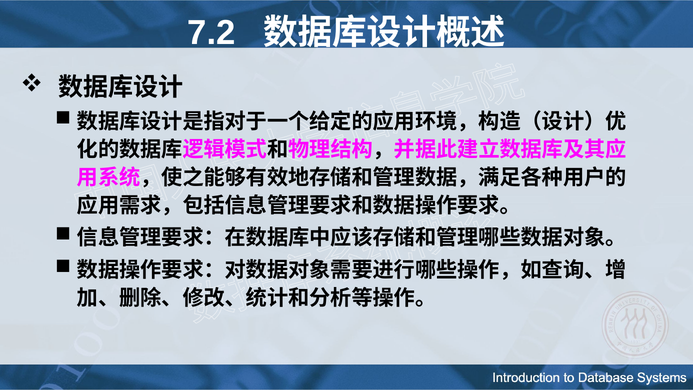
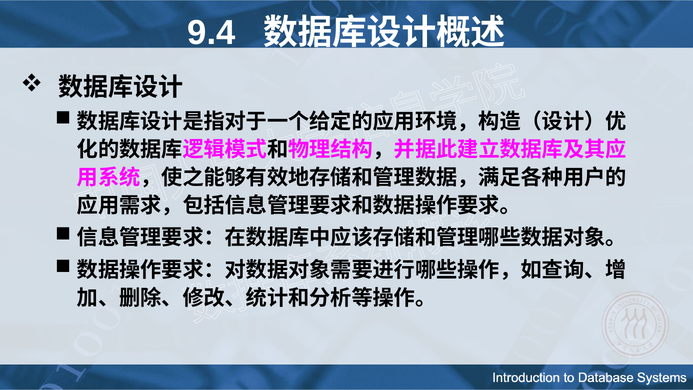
7.2: 7.2 -> 9.4
